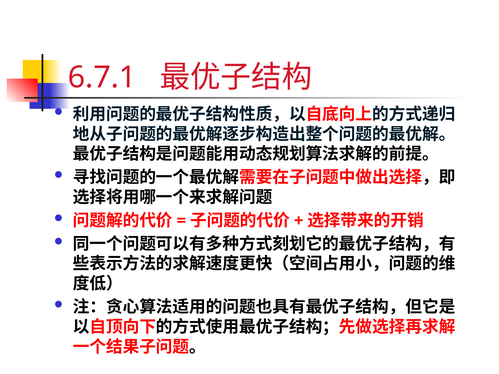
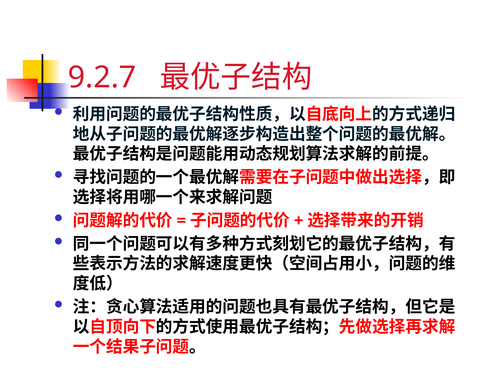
6.7.1: 6.7.1 -> 9.2.7
